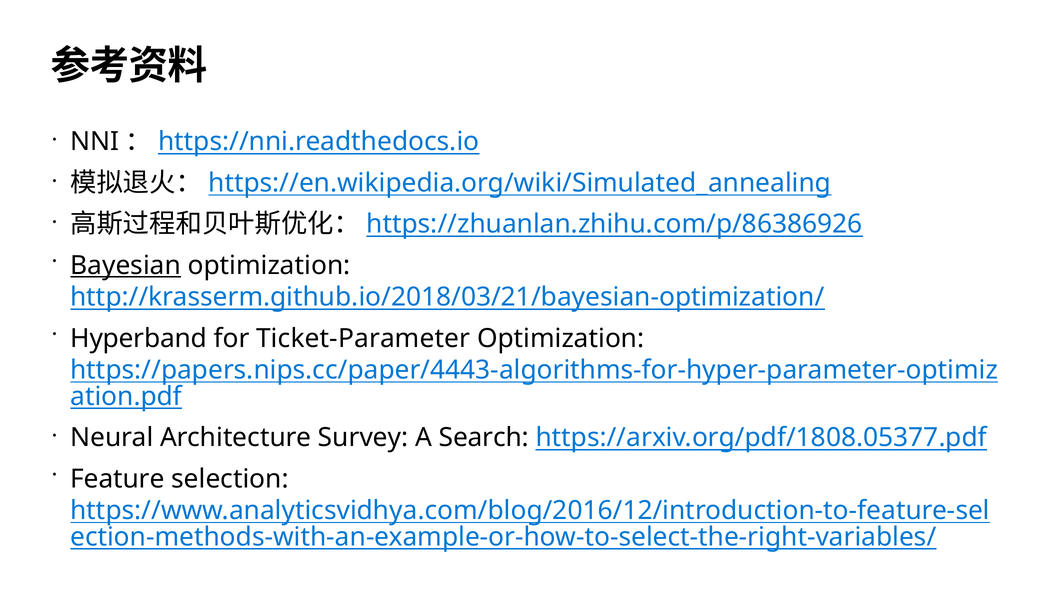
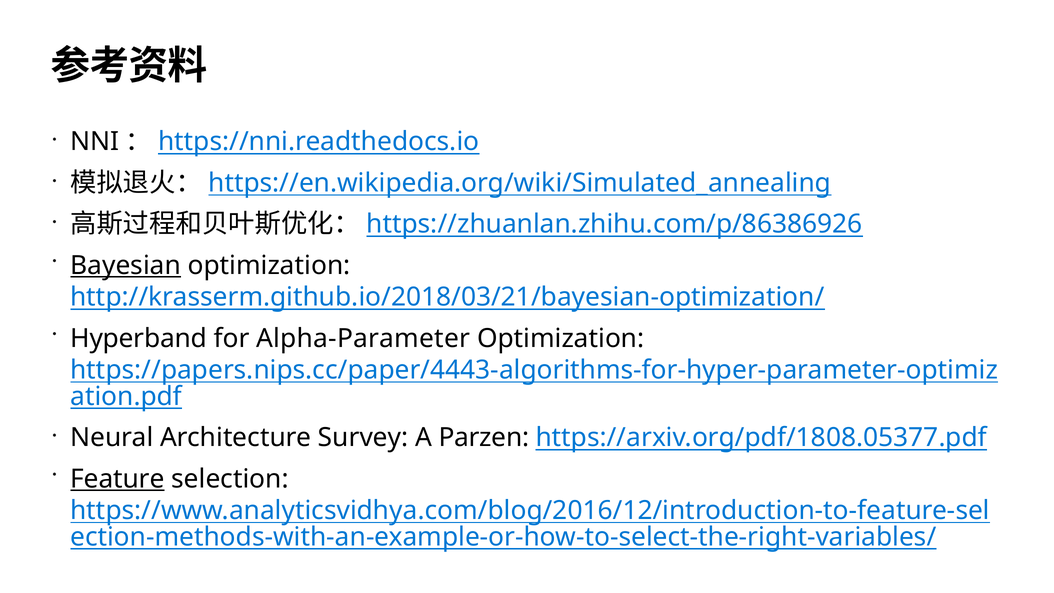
Ticket-Parameter: Ticket-Parameter -> Alpha-Parameter
Search: Search -> Parzen
Feature underline: none -> present
